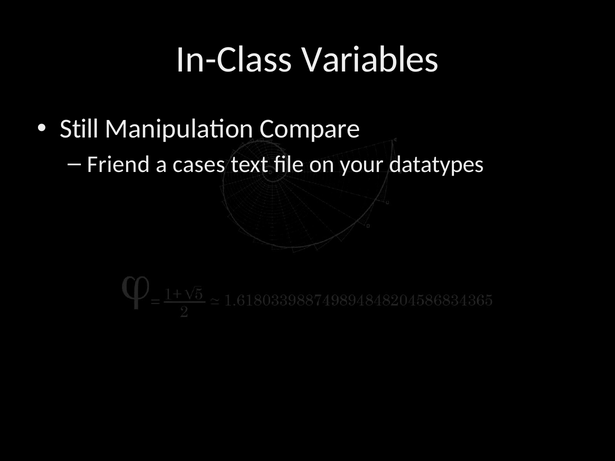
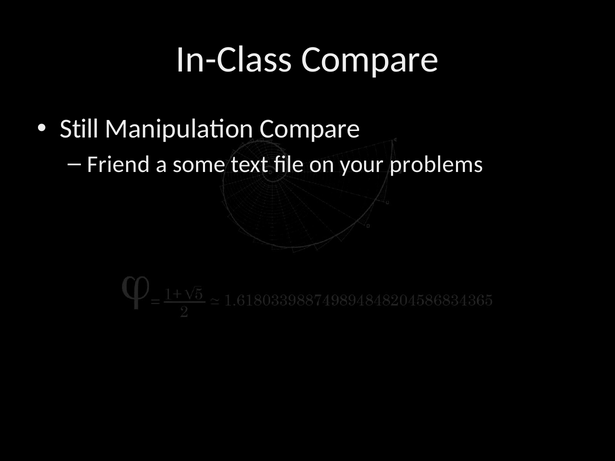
In-Class Variables: Variables -> Compare
cases: cases -> some
datatypes: datatypes -> problems
